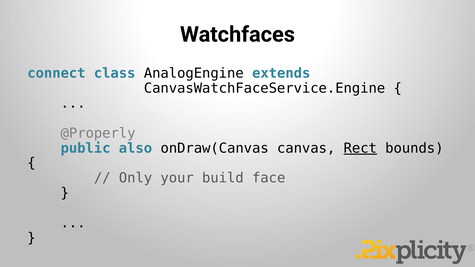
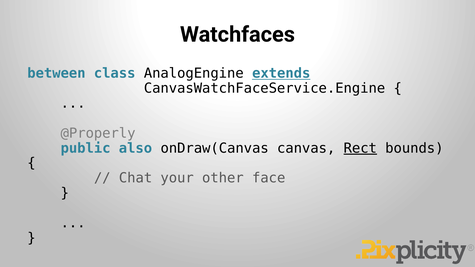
connect: connect -> between
extends underline: none -> present
Only: Only -> Chat
build: build -> other
